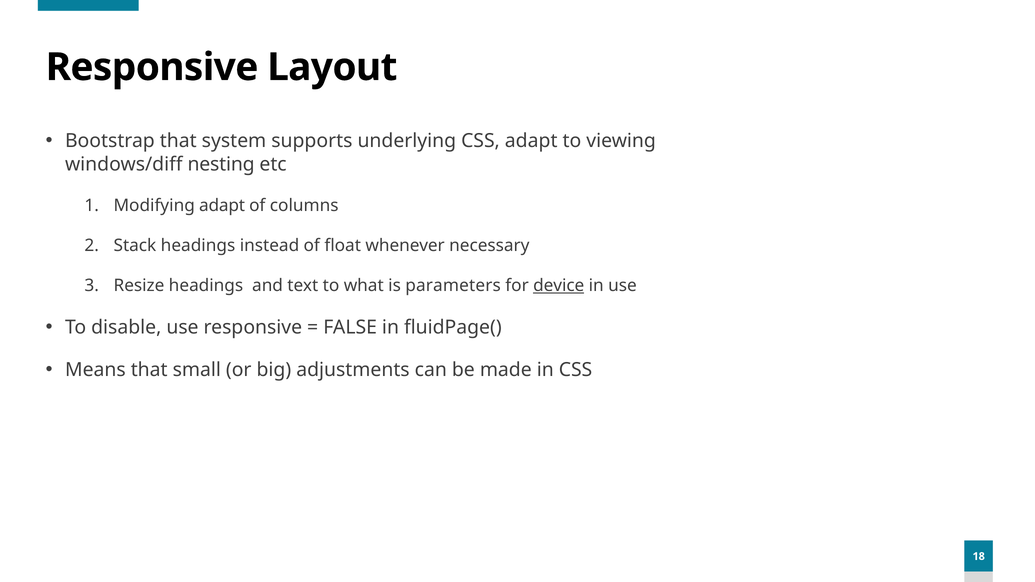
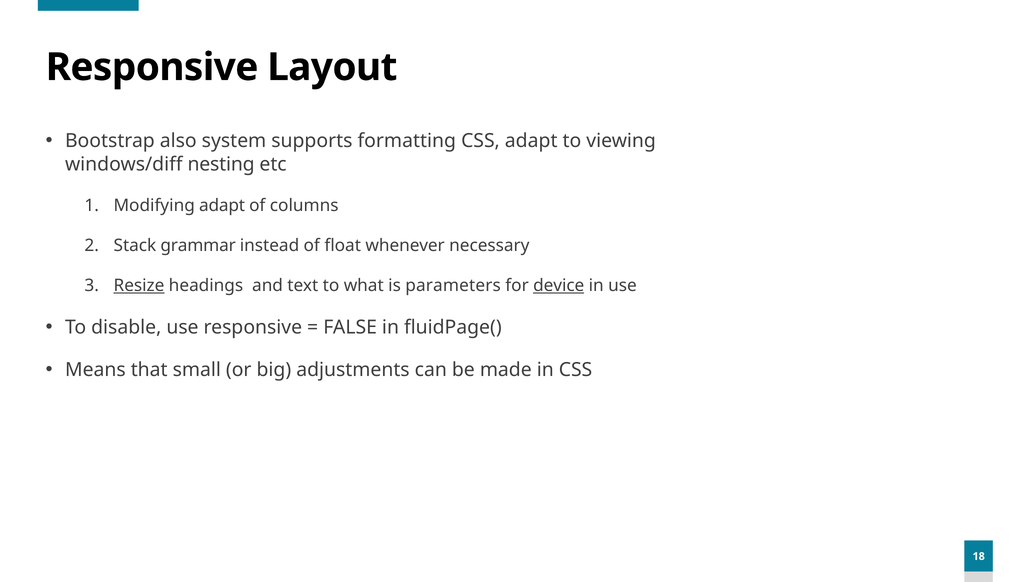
Bootstrap that: that -> also
underlying: underlying -> formatting
Stack headings: headings -> grammar
Resize underline: none -> present
